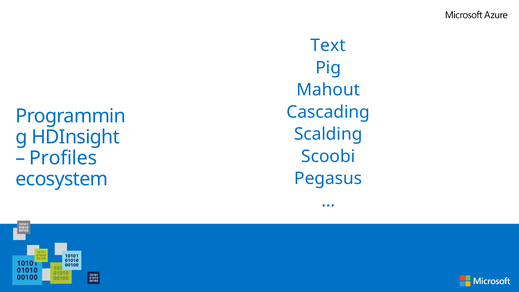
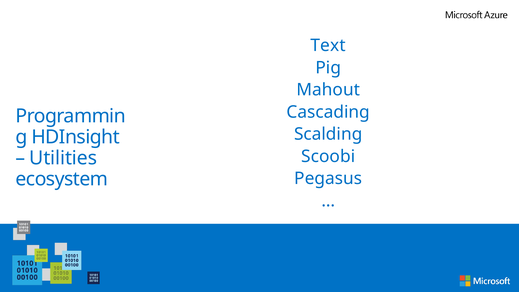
Profiles: Profiles -> Utilities
